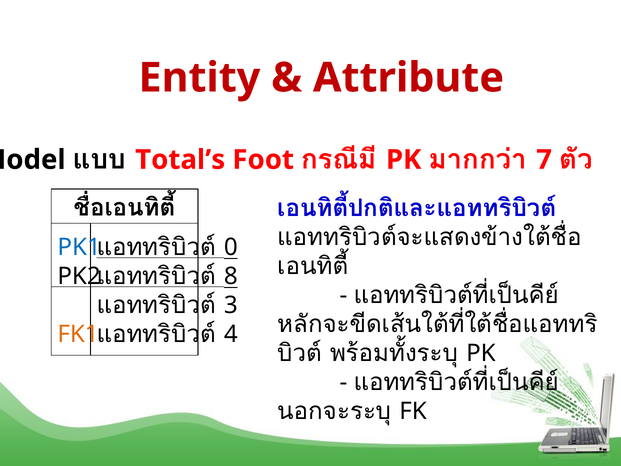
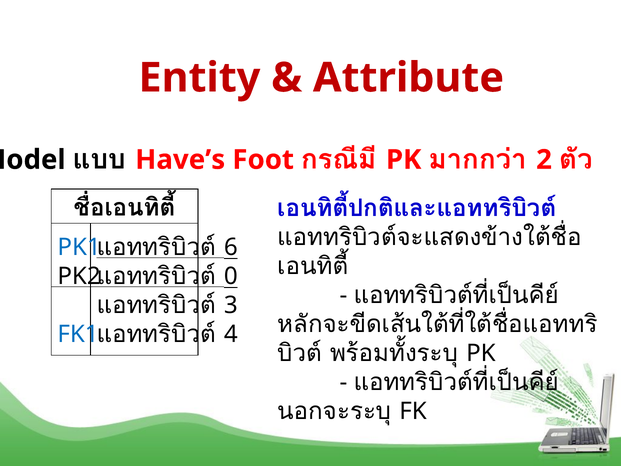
Total’s: Total’s -> Have’s
7: 7 -> 2
0: 0 -> 6
8: 8 -> 0
FK1 colour: orange -> blue
